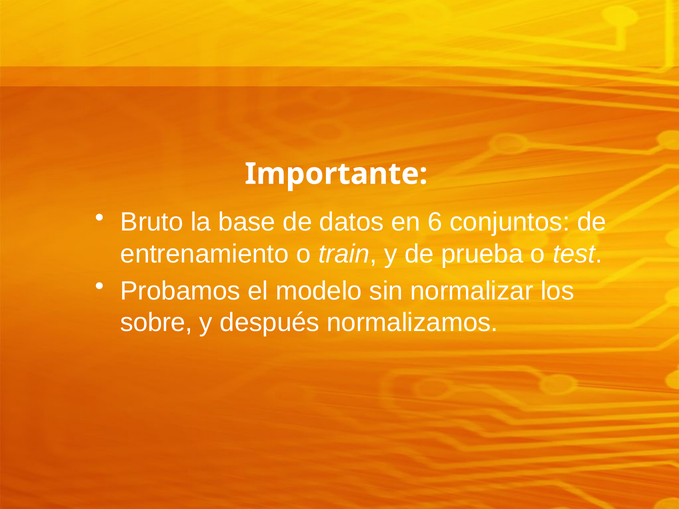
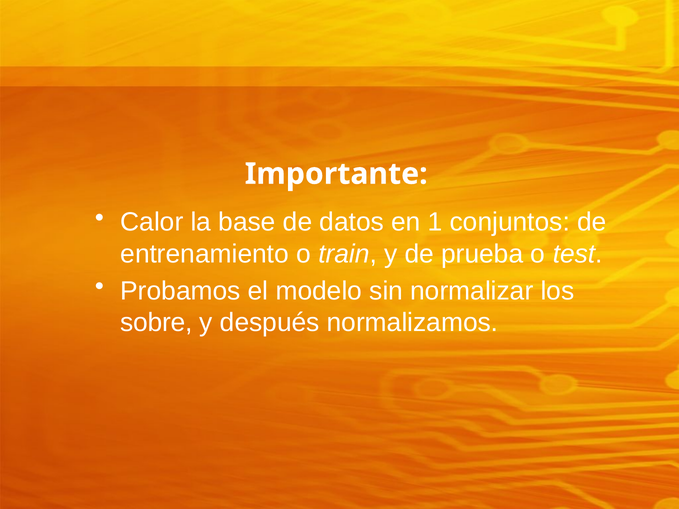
Bruto: Bruto -> Calor
6: 6 -> 1
